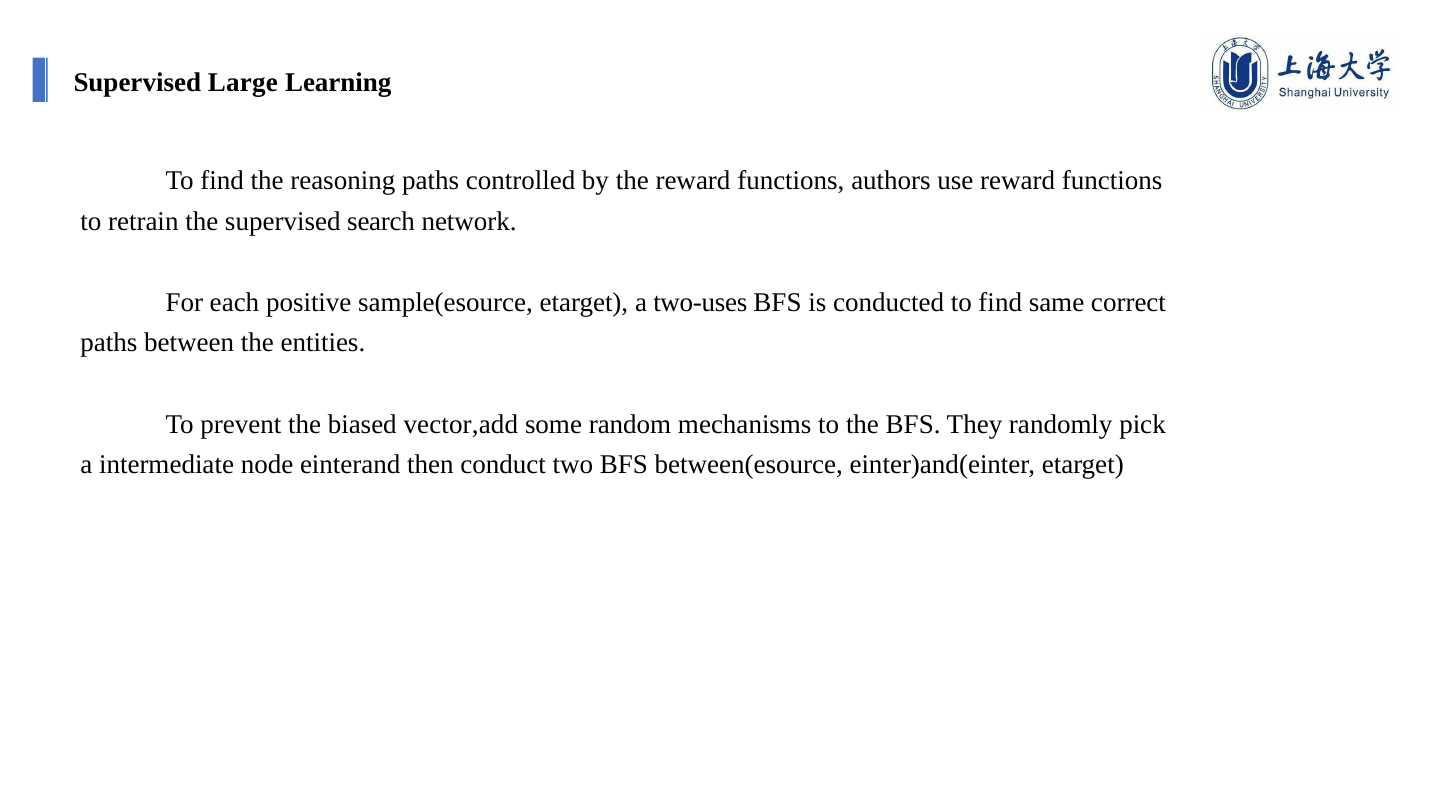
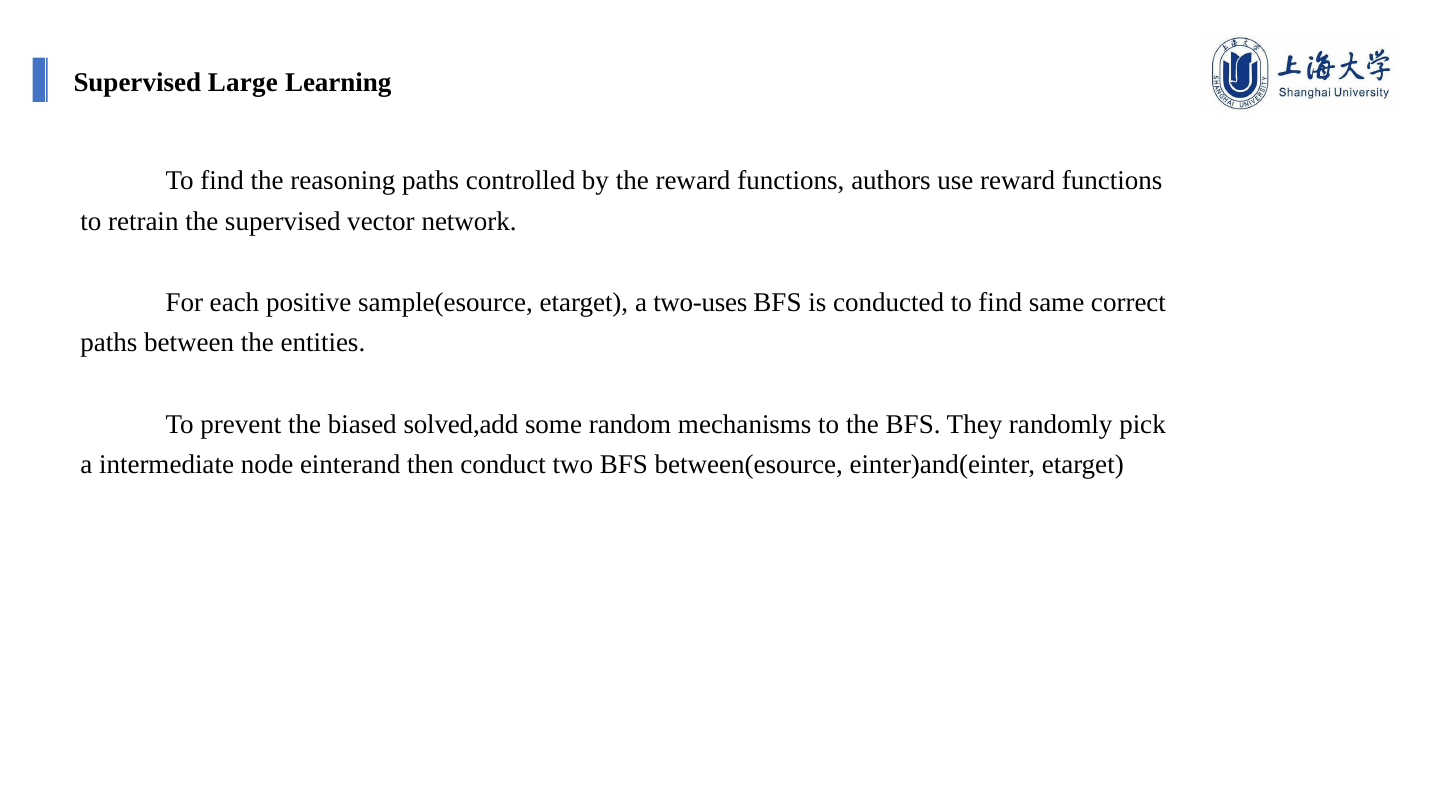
search: search -> vector
vector,add: vector,add -> solved,add
